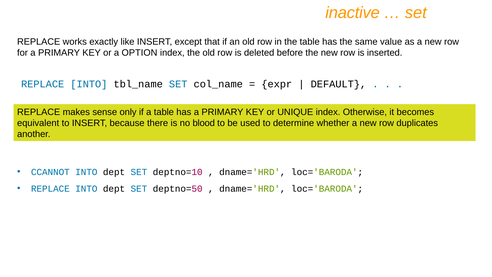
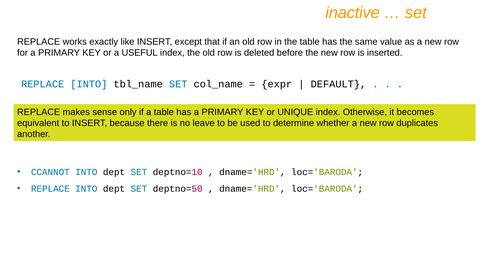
OPTION: OPTION -> USEFUL
blood: blood -> leave
